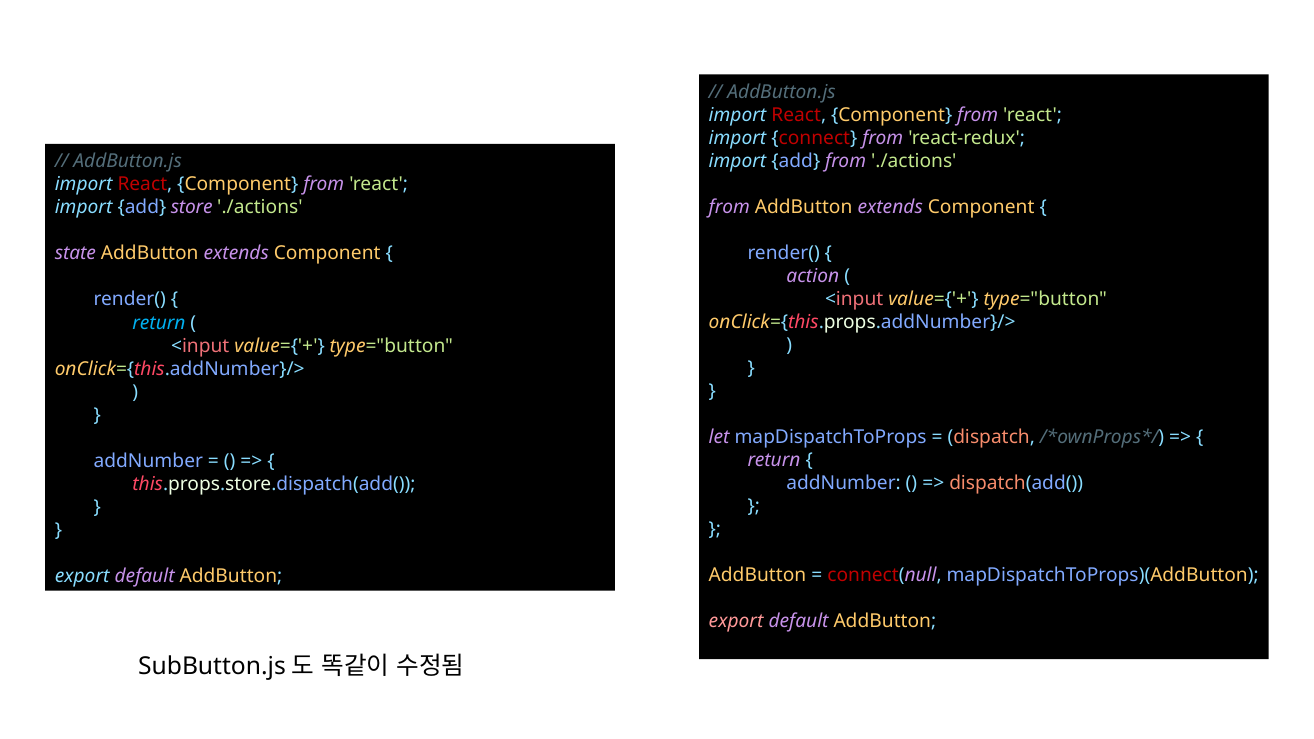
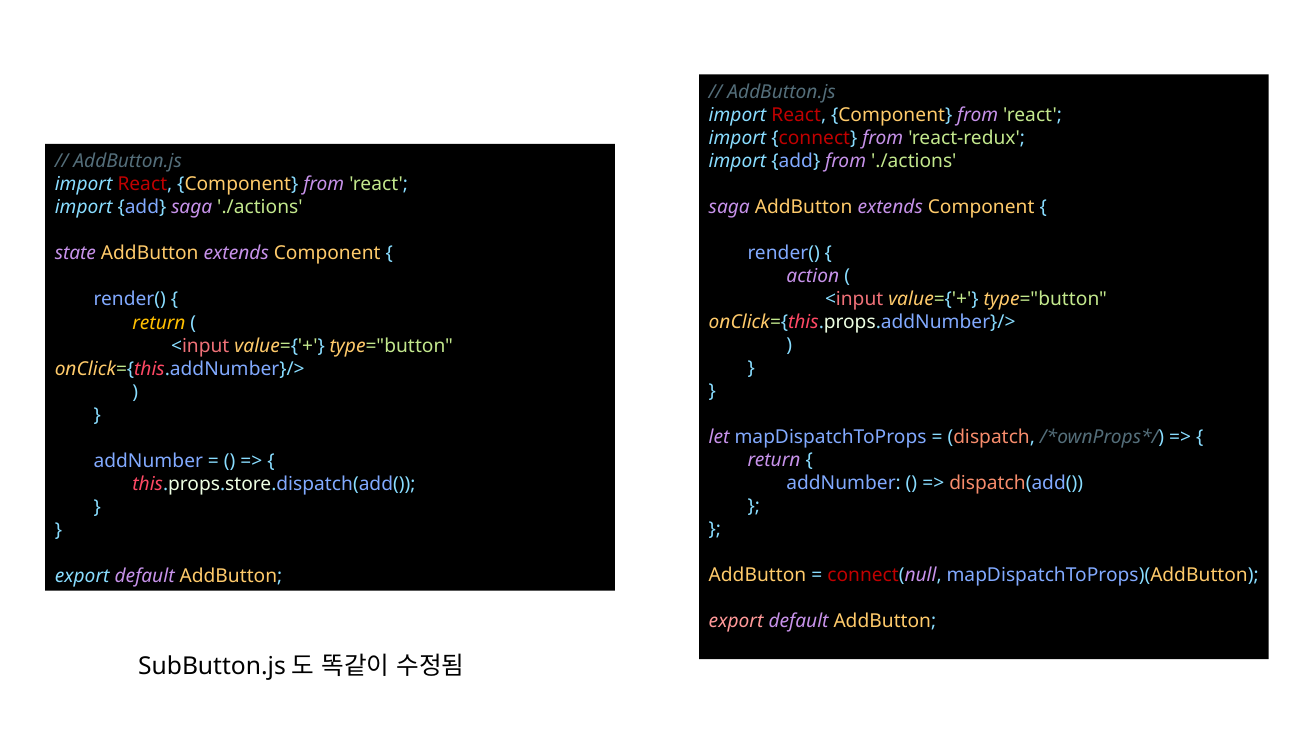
from at (729, 207): from -> saga
add store: store -> saga
return at (159, 323) colour: light blue -> yellow
